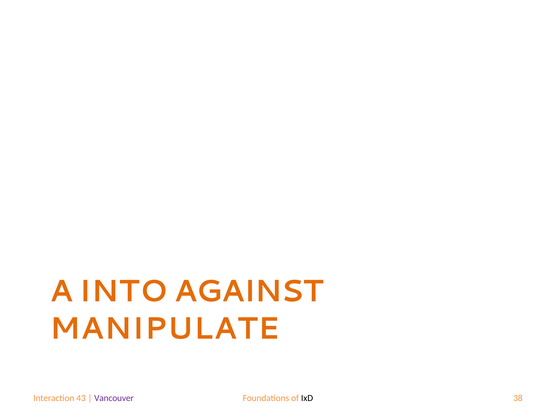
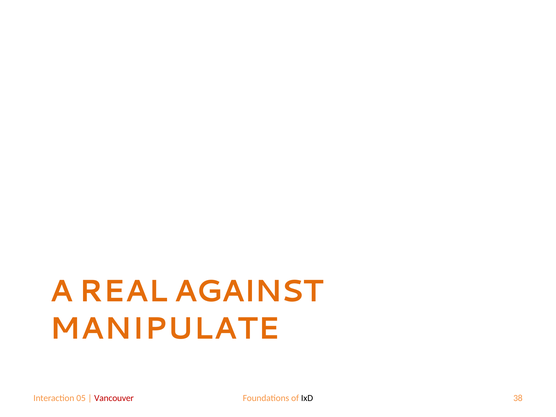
INTO: INTO -> REAL
43: 43 -> 05
Vancouver colour: purple -> red
